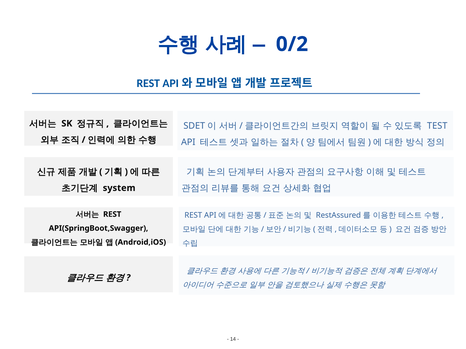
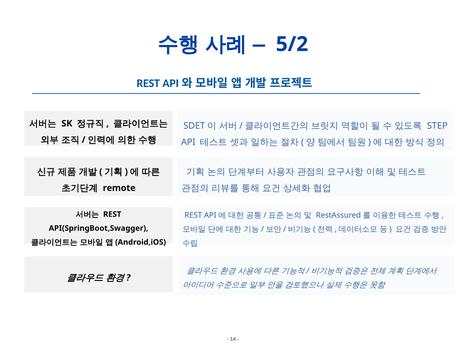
0/2: 0/2 -> 5/2
TEST: TEST -> STEP
system: system -> remote
